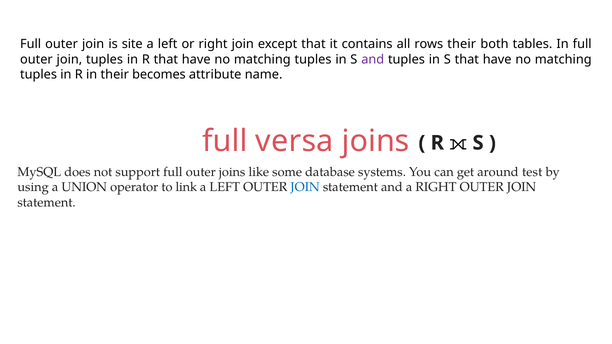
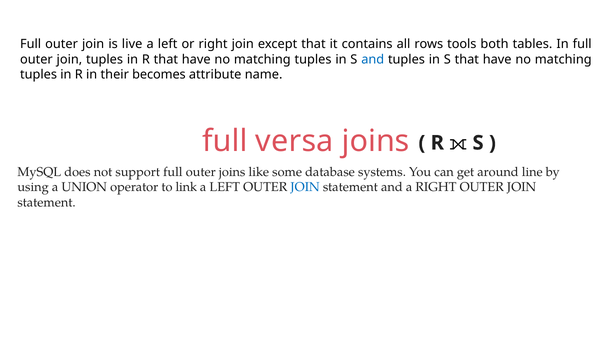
site: site -> live
rows their: their -> tools
and at (373, 59) colour: purple -> blue
test: test -> line
